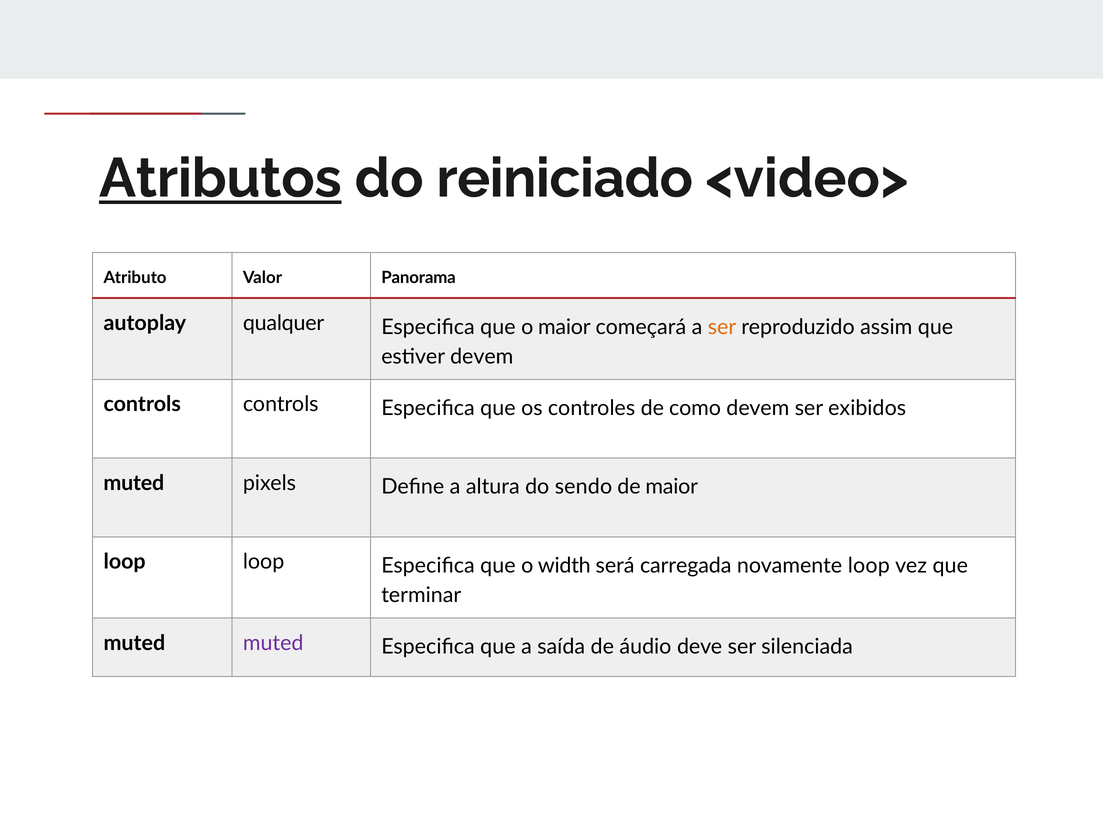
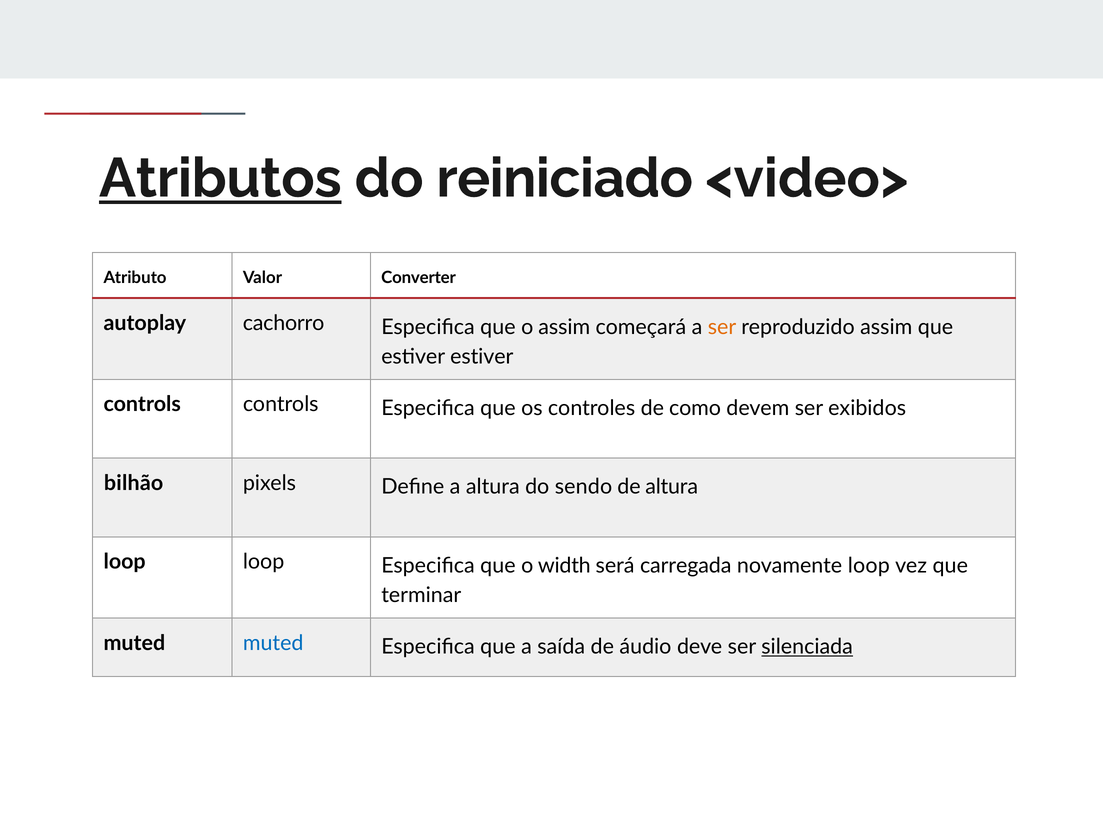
Panorama: Panorama -> Converter
qualquer: qualquer -> cachorro
o maior: maior -> assim
estiver devem: devem -> estiver
muted at (134, 483): muted -> bilhão
de maior: maior -> altura
muted at (273, 643) colour: purple -> blue
silenciada underline: none -> present
